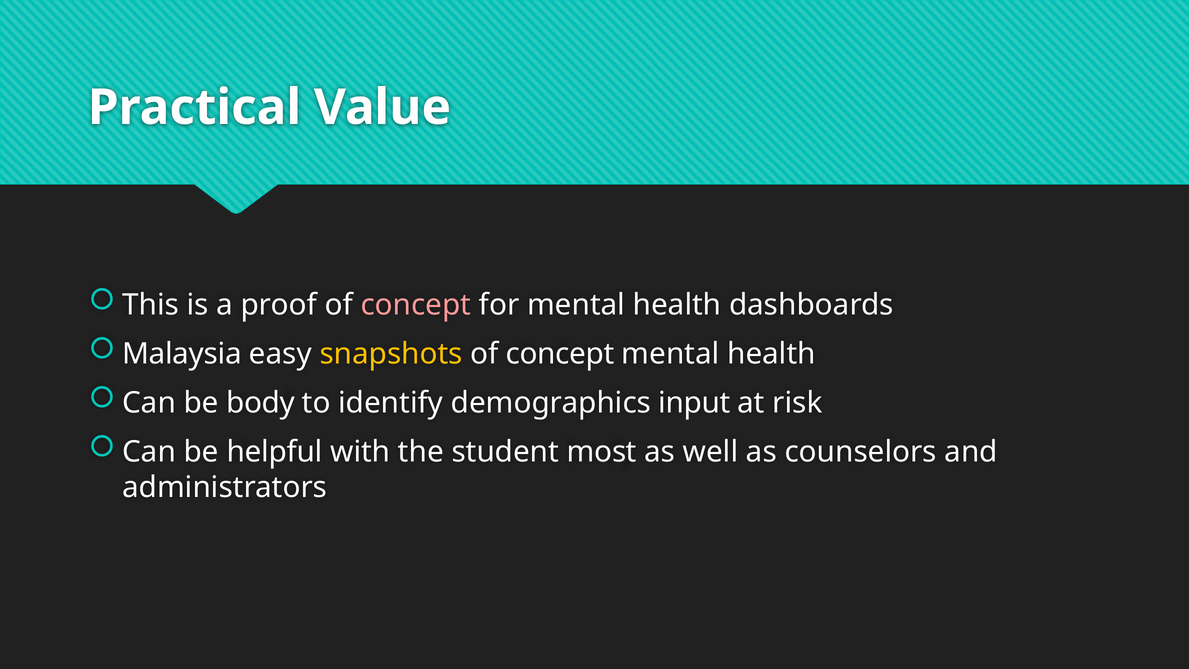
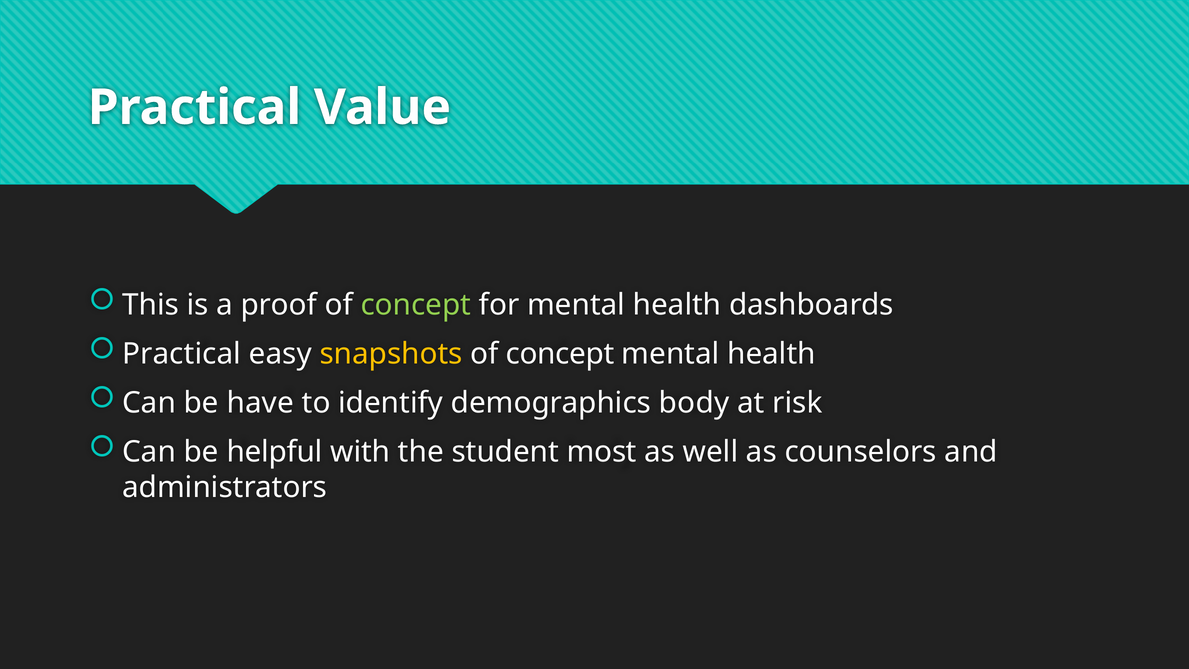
concept at (416, 305) colour: pink -> light green
Malaysia at (182, 354): Malaysia -> Practical
body: body -> have
input: input -> body
